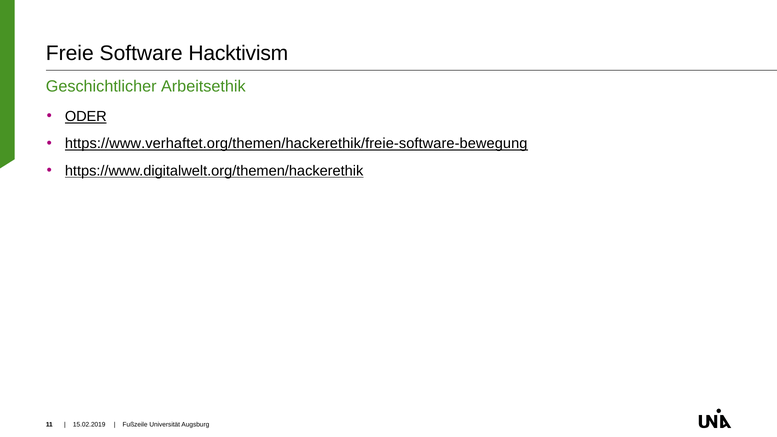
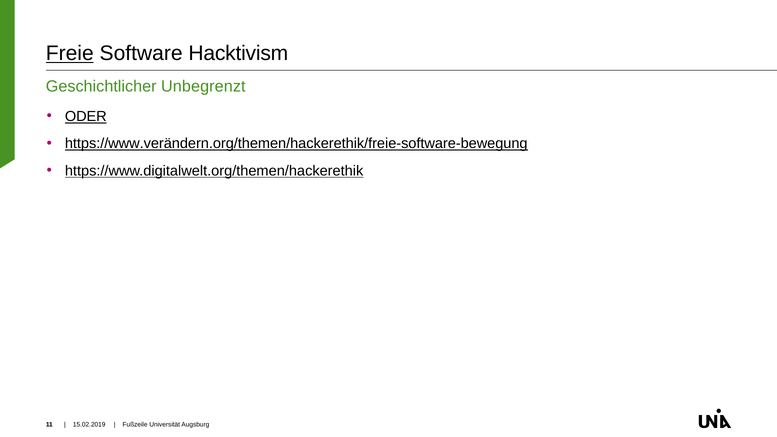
Freie underline: none -> present
Arbeitsethik: Arbeitsethik -> Unbegrenzt
https://www.verhaftet.org/themen/hackerethik/freie-software-bewegung: https://www.verhaftet.org/themen/hackerethik/freie-software-bewegung -> https://www.verändern.org/themen/hackerethik/freie-software-bewegung
